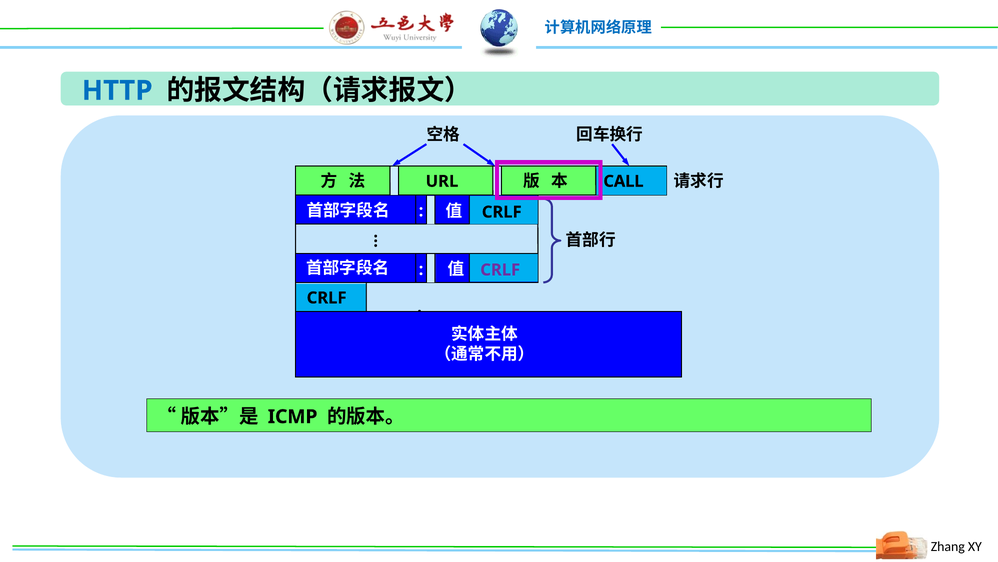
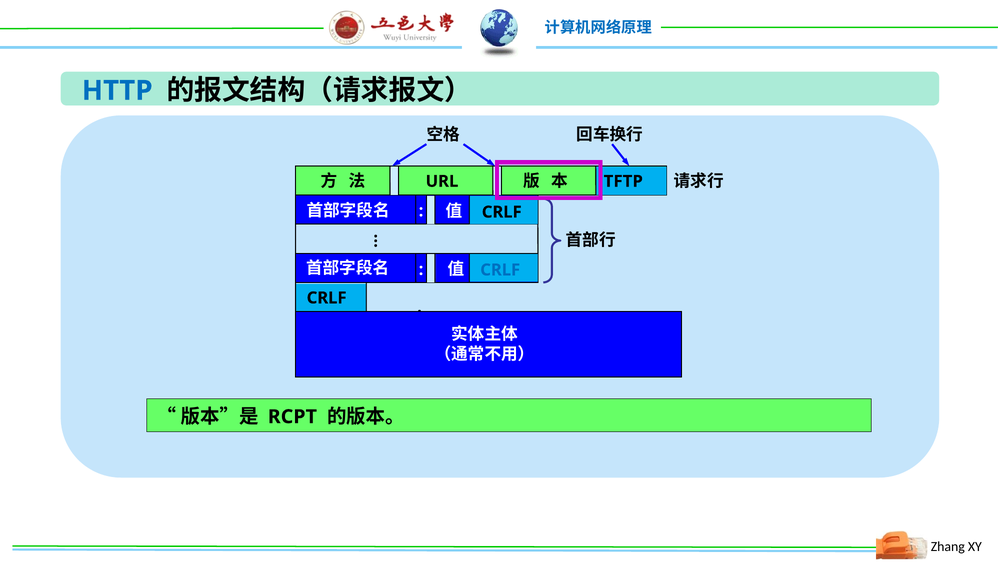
CALL: CALL -> TFTP
CRLF at (500, 270) colour: purple -> blue
ICMP: ICMP -> RCPT
